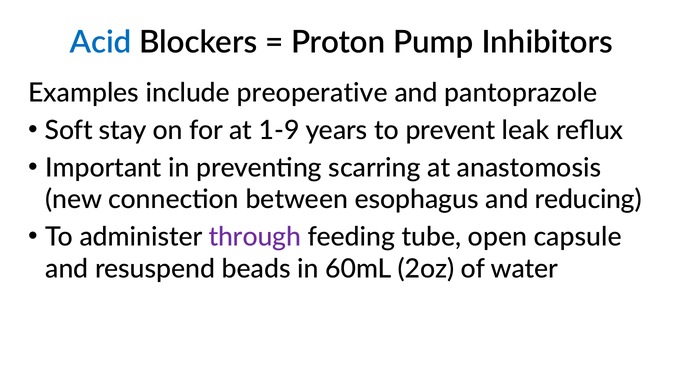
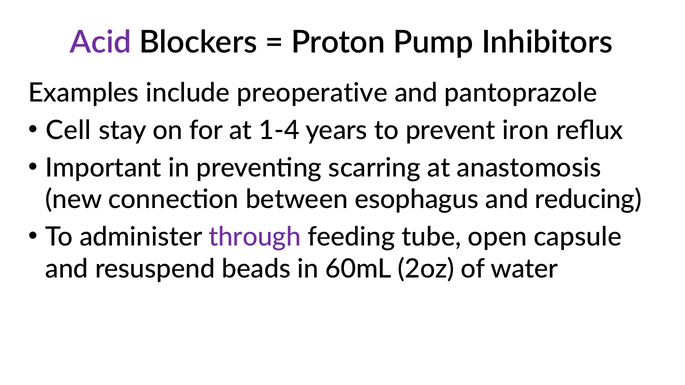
Acid colour: blue -> purple
Soft: Soft -> Cell
1-9: 1-9 -> 1-4
leak: leak -> iron
